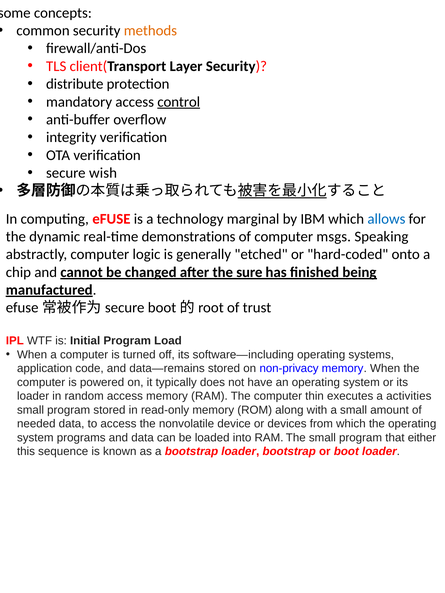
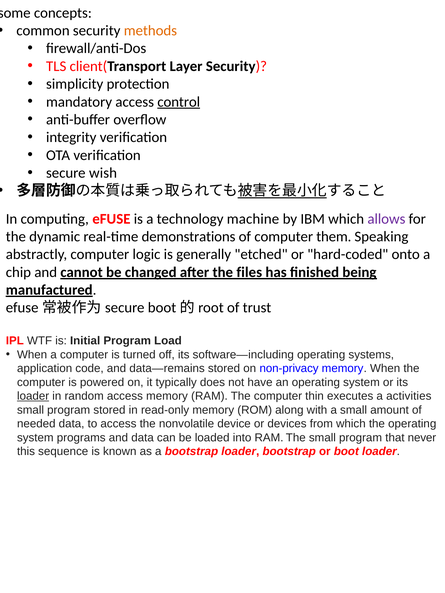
distribute: distribute -> simplicity
marginal: marginal -> machine
allows colour: blue -> purple
msgs: msgs -> them
sure: sure -> files
loader at (33, 396) underline: none -> present
either: either -> never
